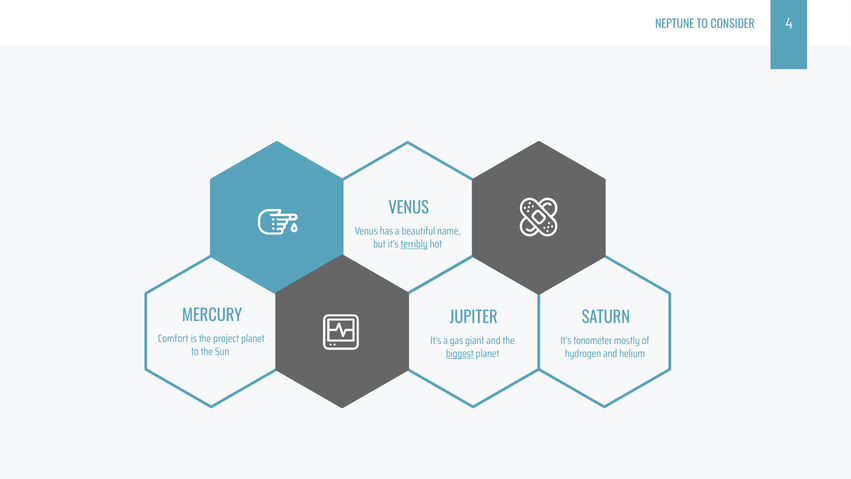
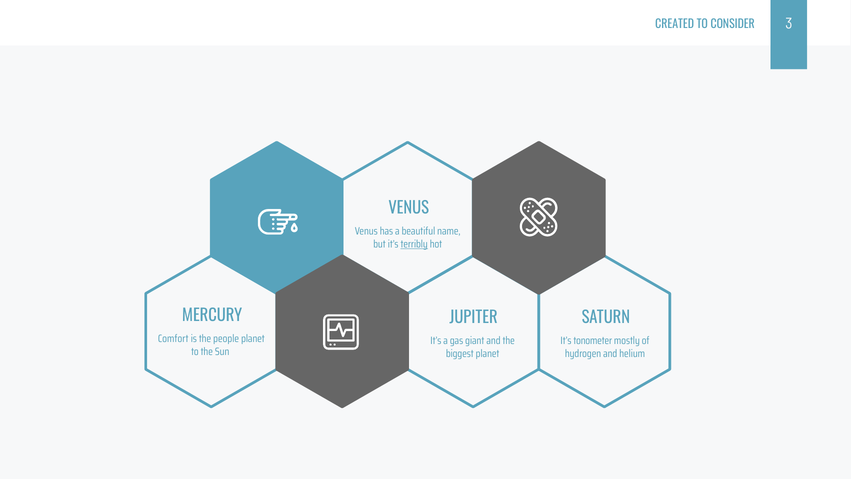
NEPTUNE: NEPTUNE -> CREATED
4: 4 -> 3
project: project -> people
biggest underline: present -> none
